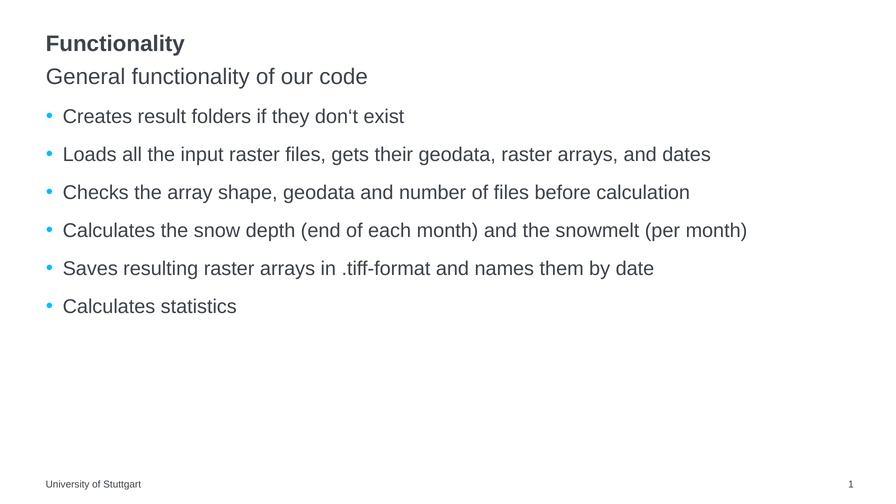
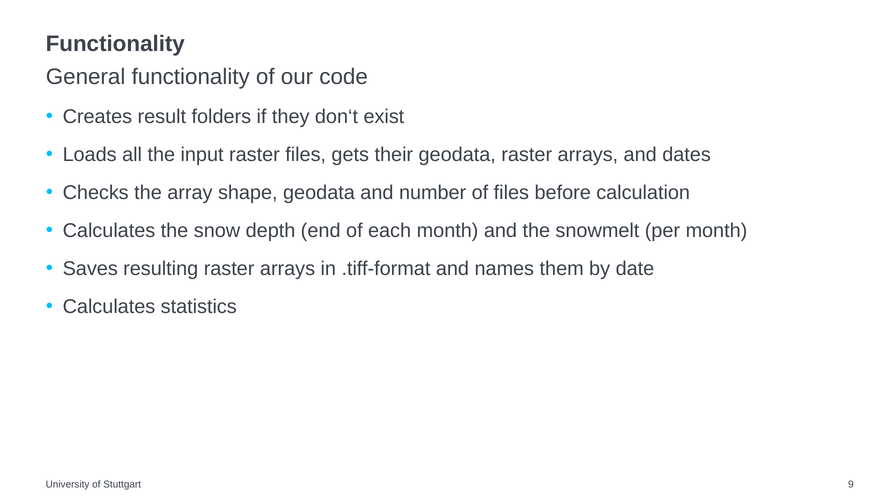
1: 1 -> 9
